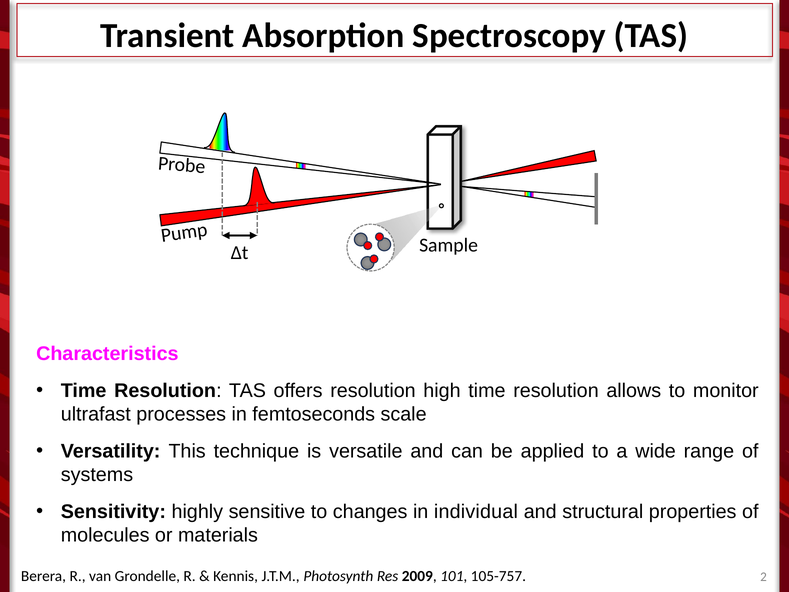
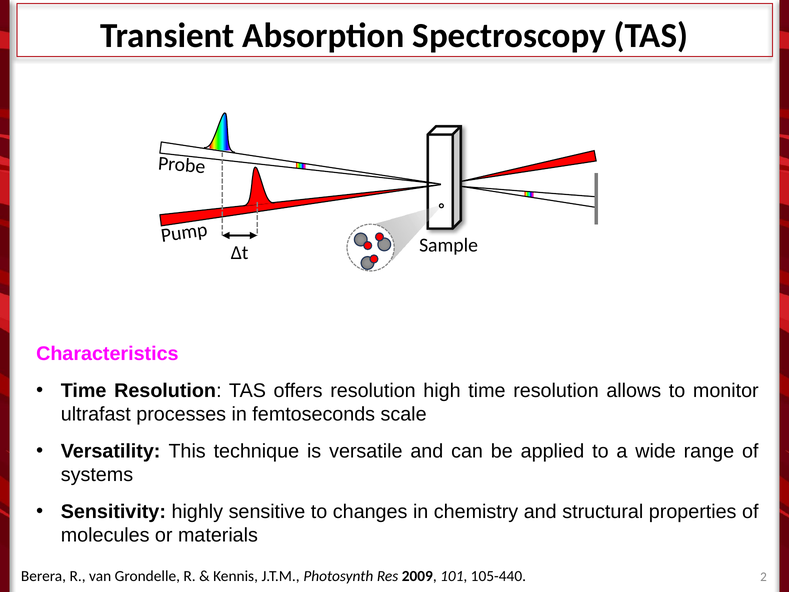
individual: individual -> chemistry
105-757: 105-757 -> 105-440
